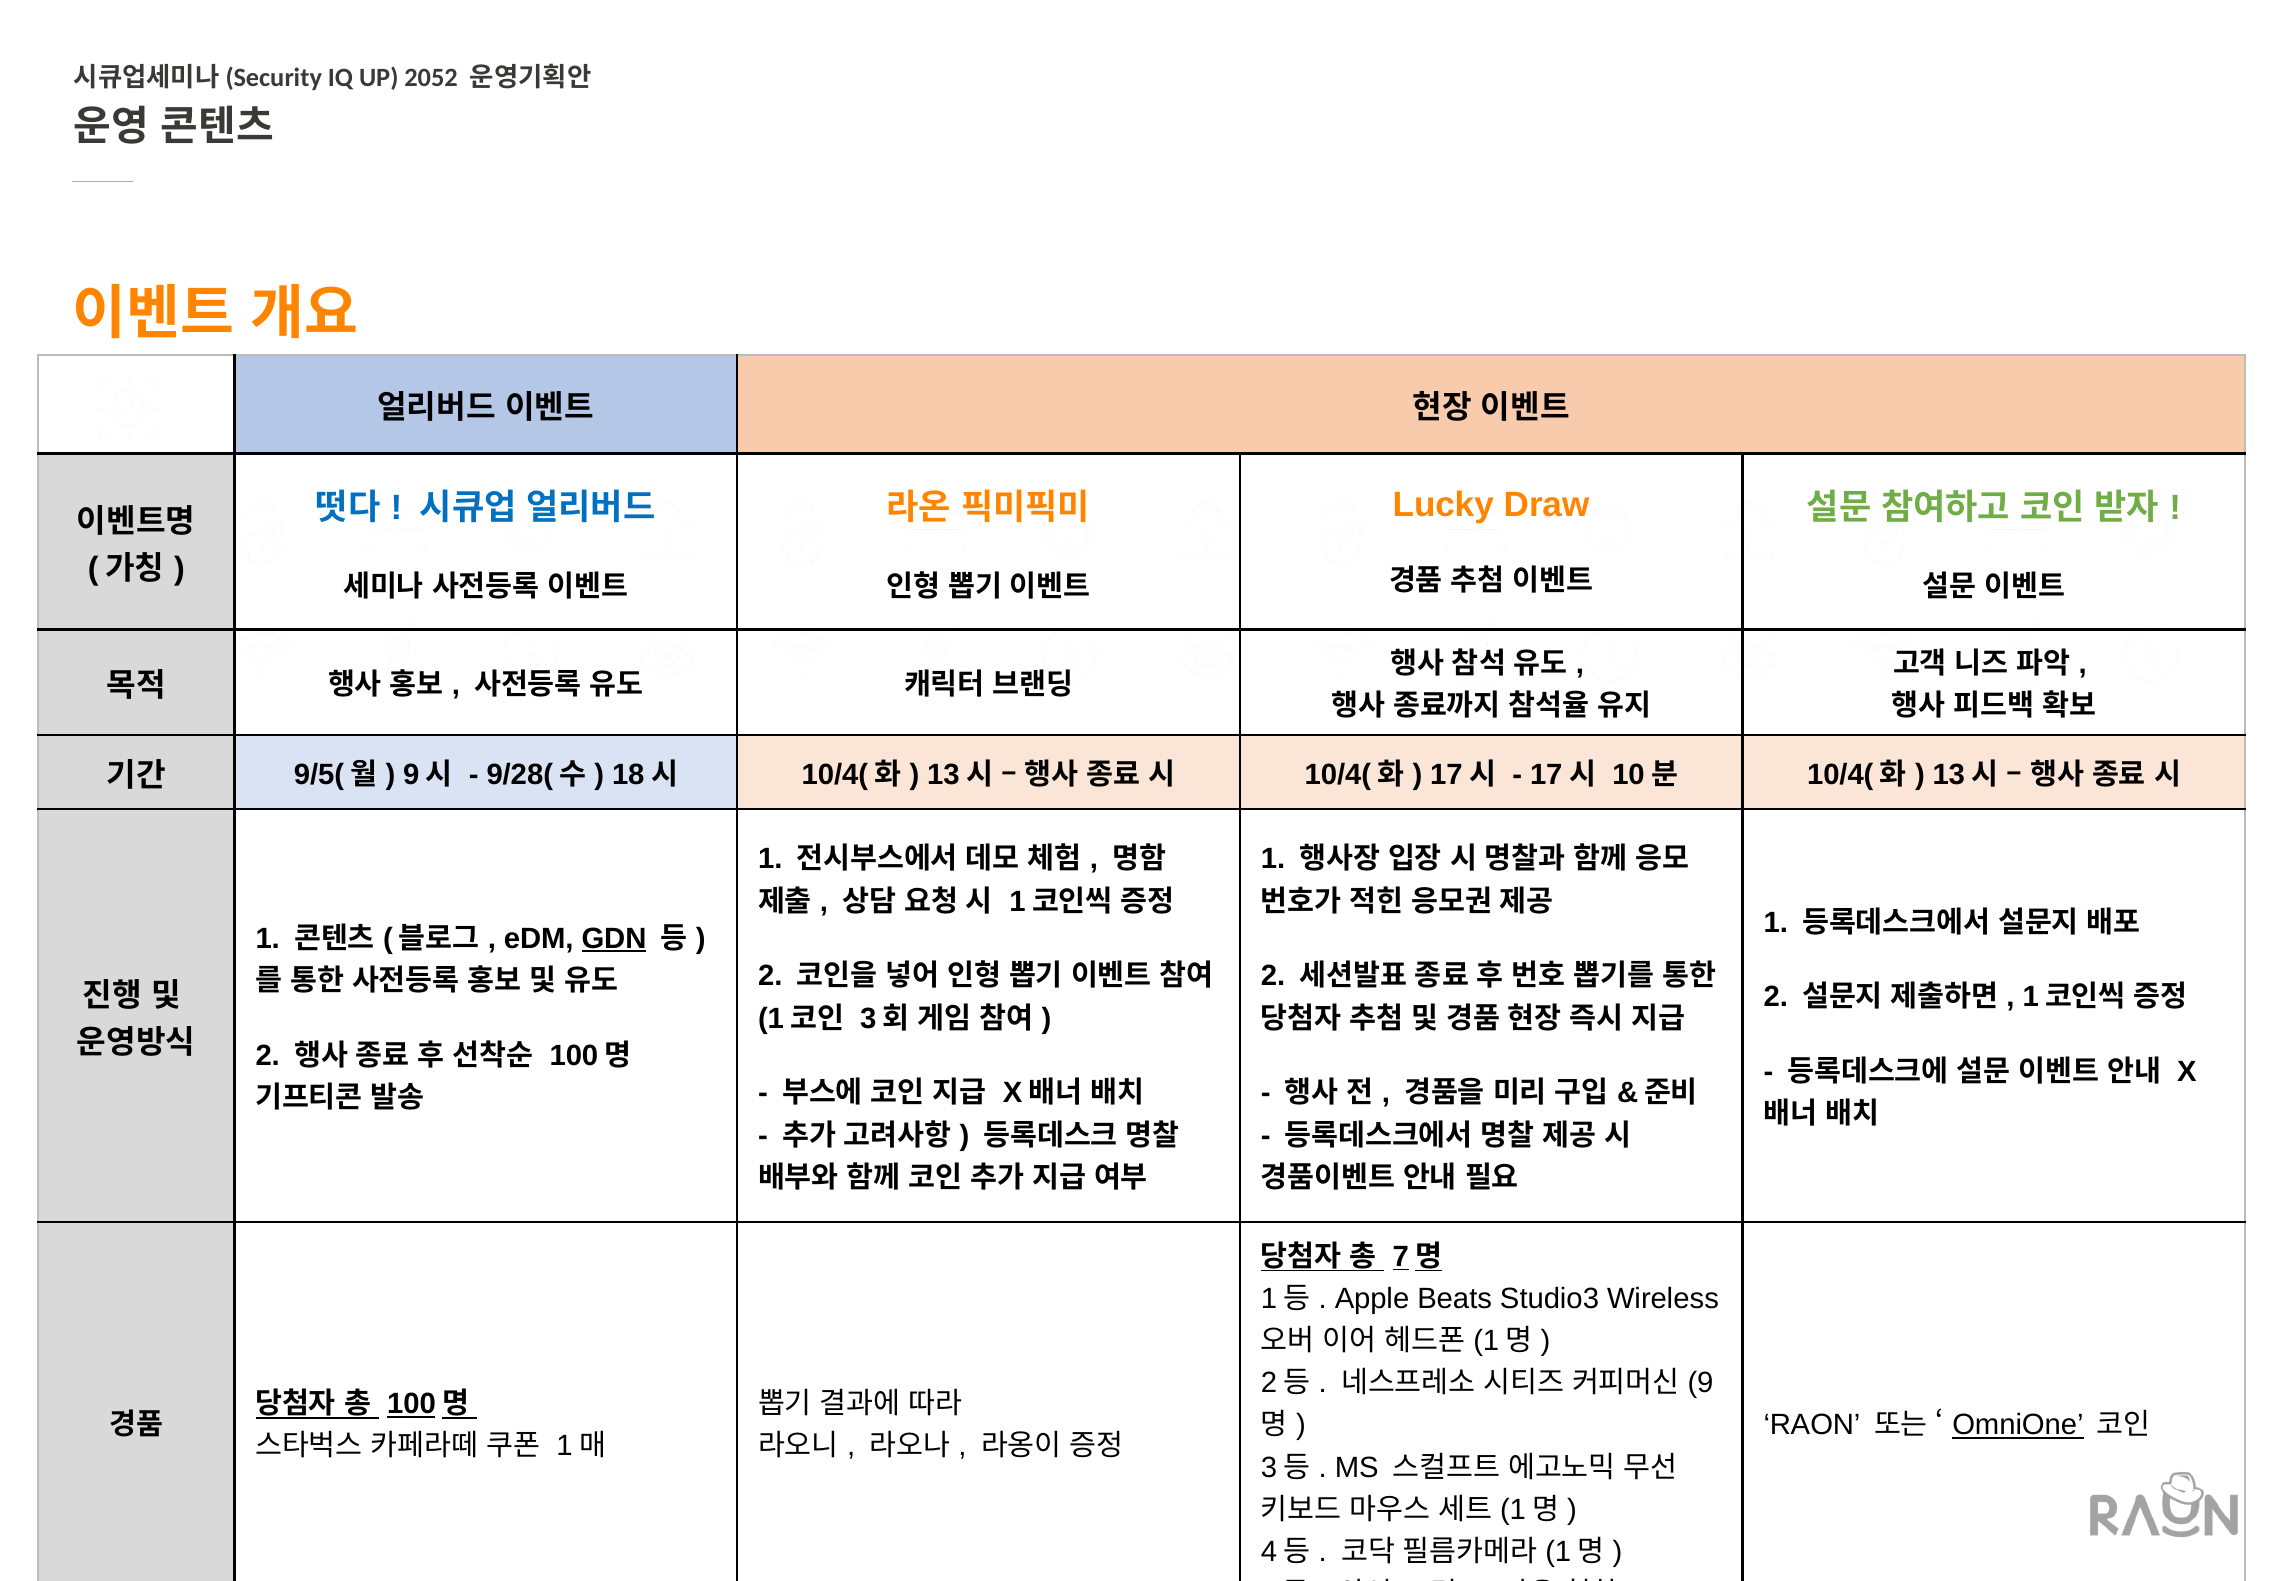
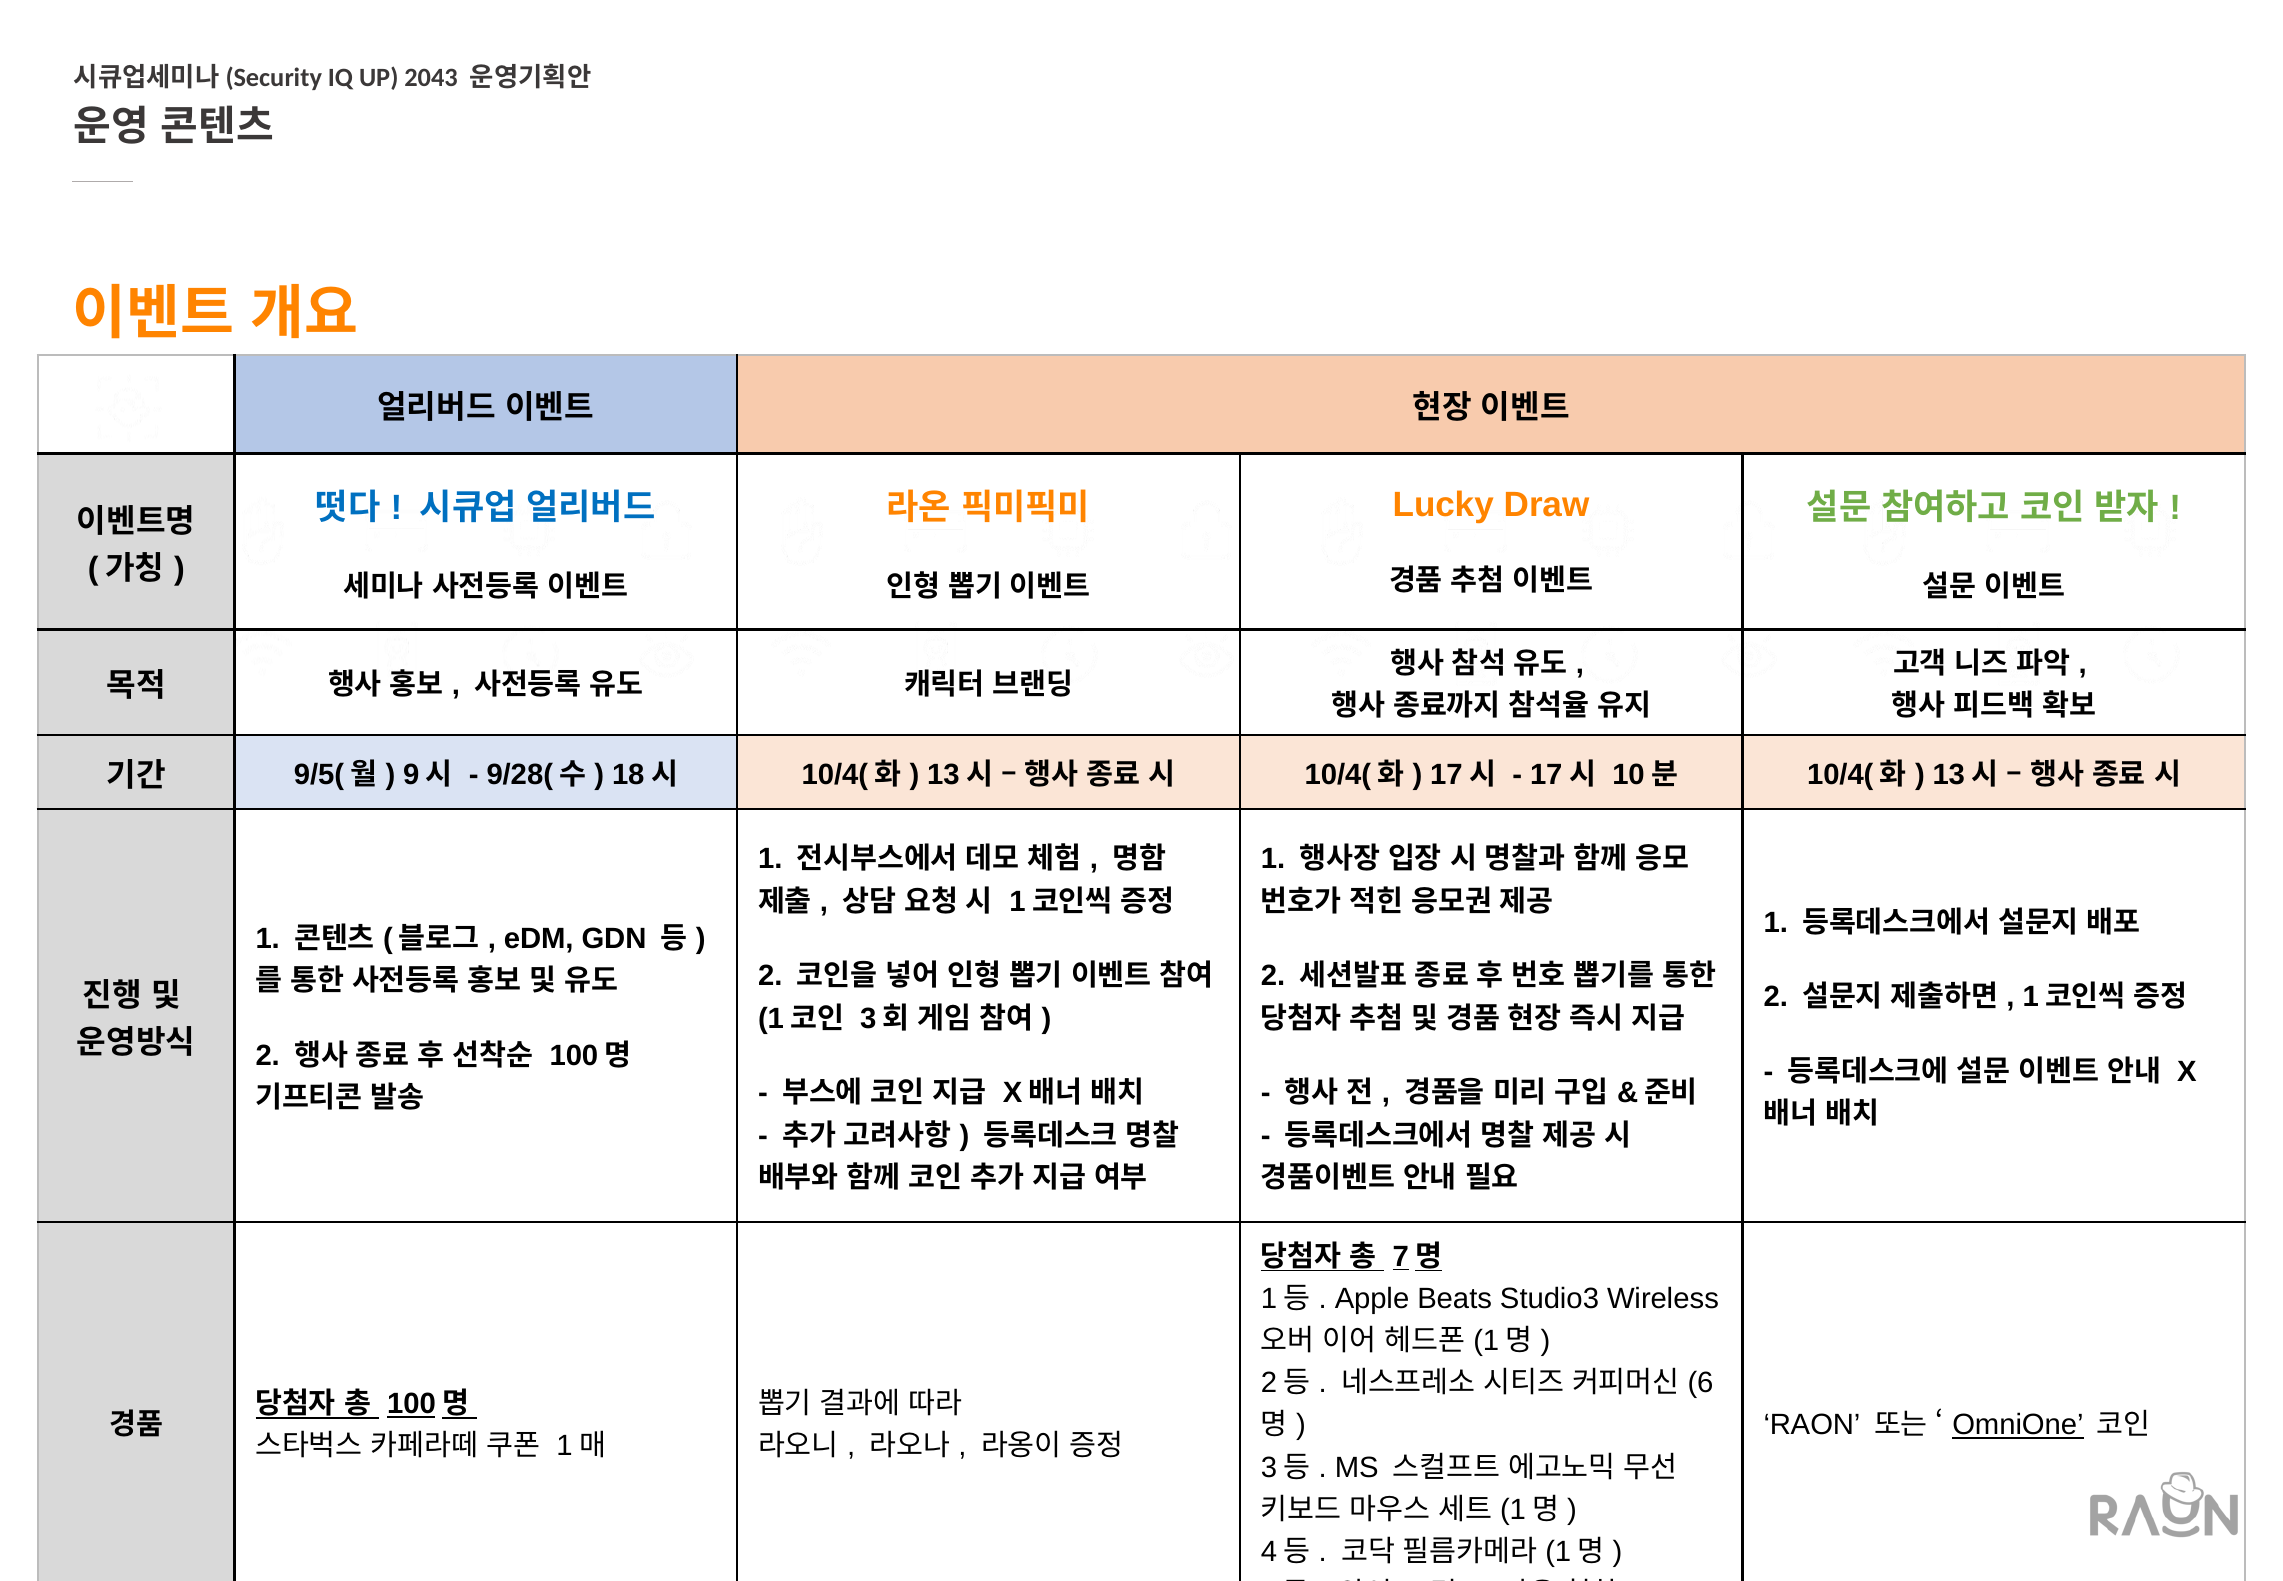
2052: 2052 -> 2043
GDN underline: present -> none
9: 9 -> 6
